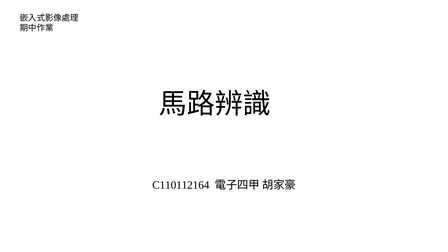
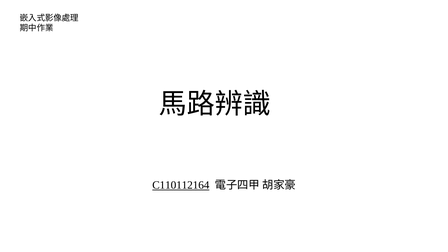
C110112164 underline: none -> present
